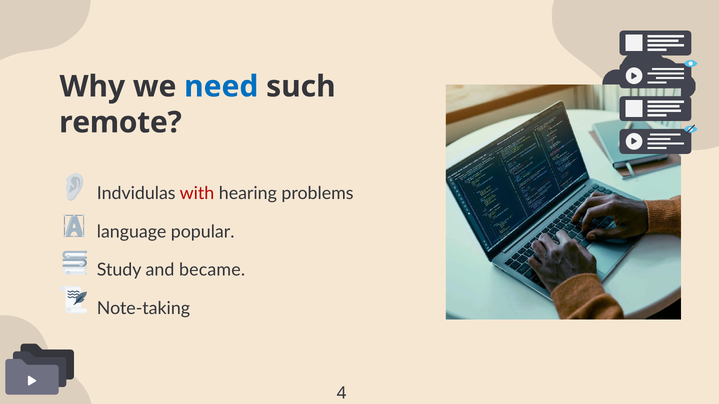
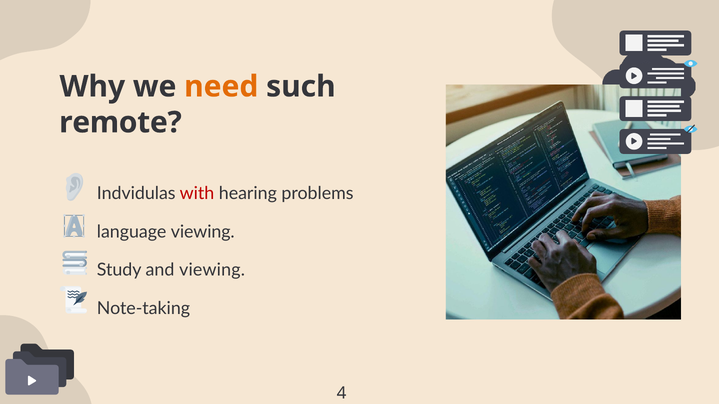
need colour: blue -> orange
language popular: popular -> viewing
and became: became -> viewing
